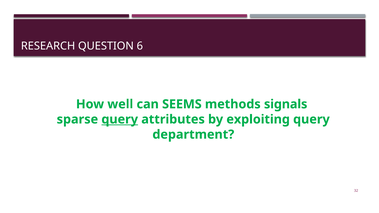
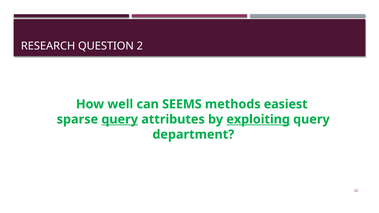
6: 6 -> 2
signals: signals -> easiest
exploiting underline: none -> present
